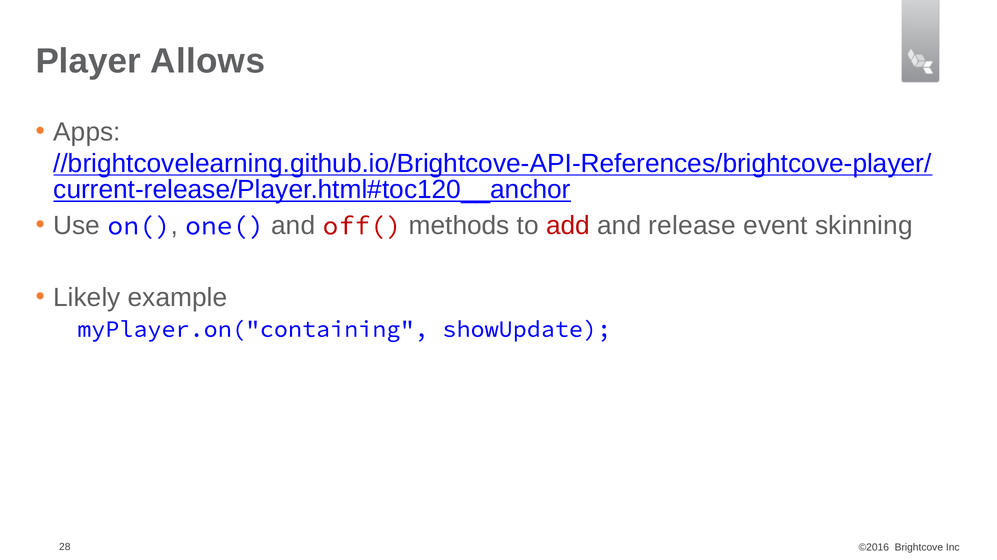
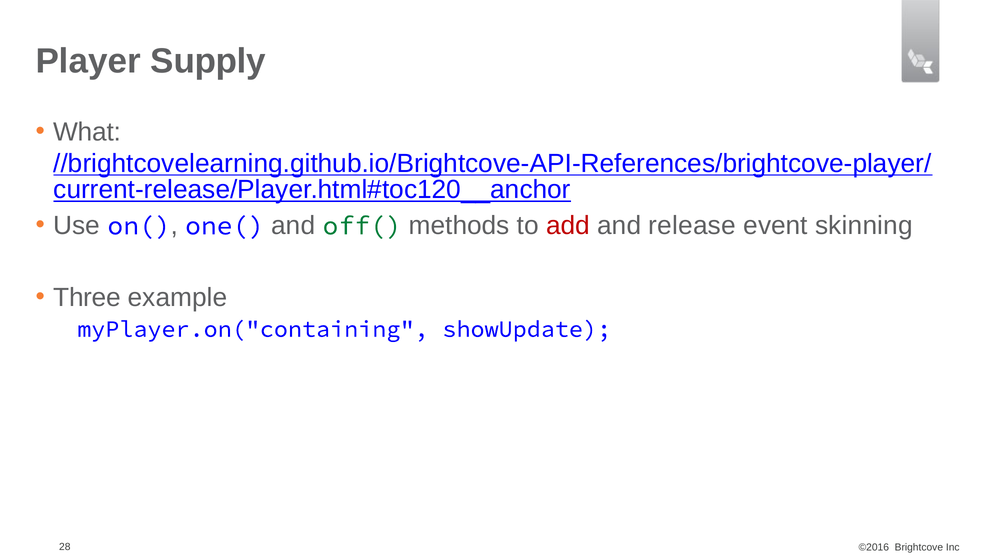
Allows: Allows -> Supply
Apps: Apps -> What
off( colour: red -> green
Likely: Likely -> Three
